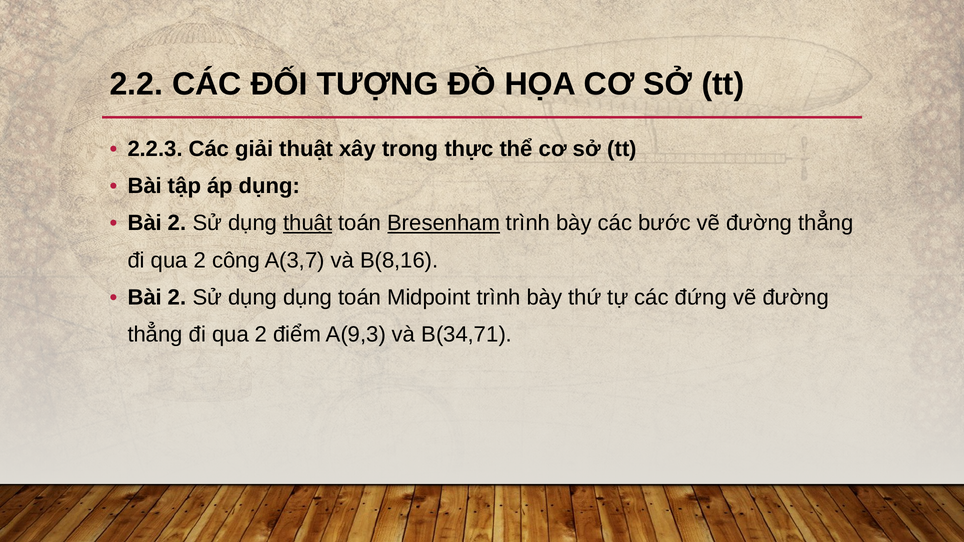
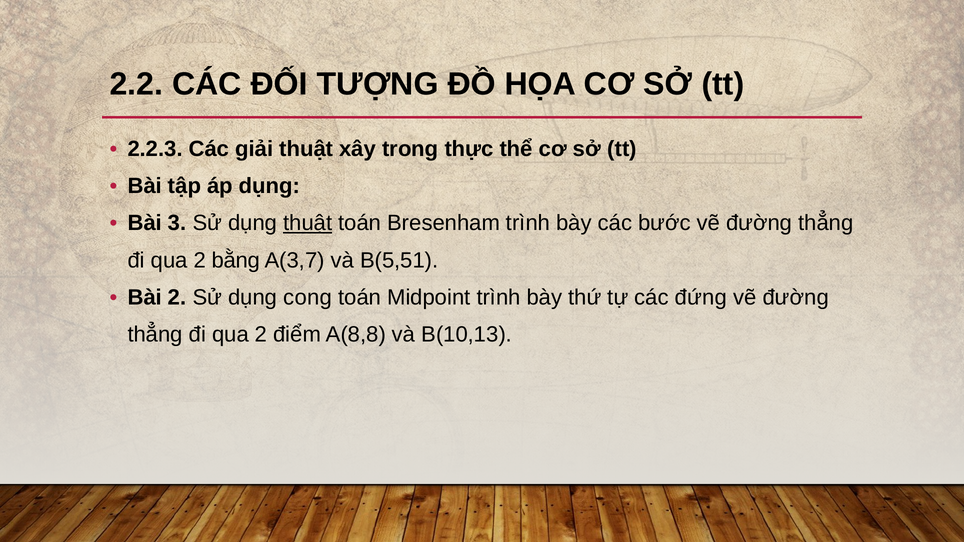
2 at (177, 223): 2 -> 3
Bresenham underline: present -> none
công: công -> bằng
B(8,16: B(8,16 -> B(5,51
dụng dụng: dụng -> cong
A(9,3: A(9,3 -> A(8,8
B(34,71: B(34,71 -> B(10,13
